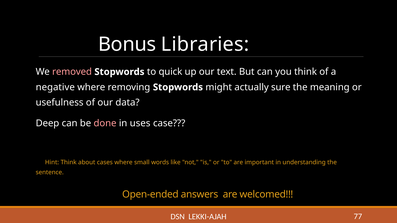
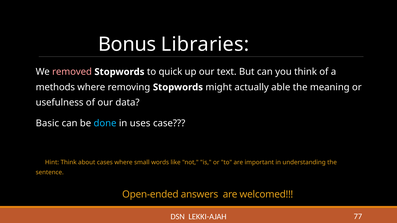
negative: negative -> methods
sure: sure -> able
Deep: Deep -> Basic
done colour: pink -> light blue
